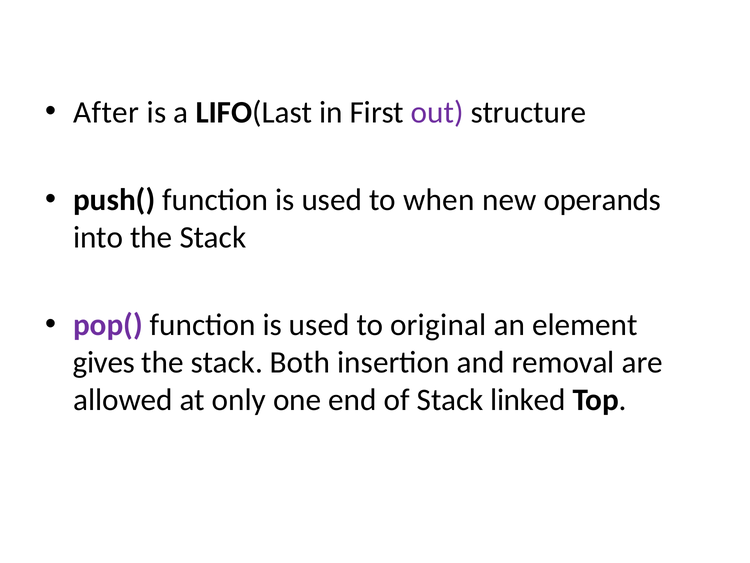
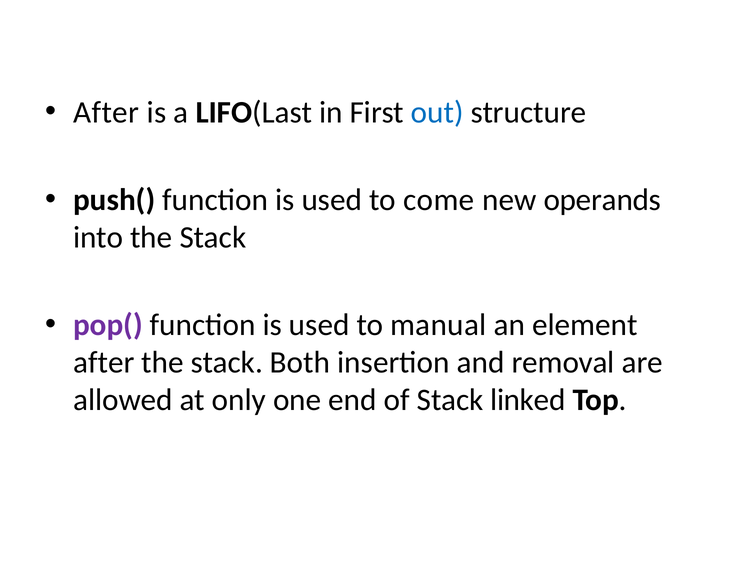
out colour: purple -> blue
when: when -> come
original: original -> manual
gives at (104, 362): gives -> after
